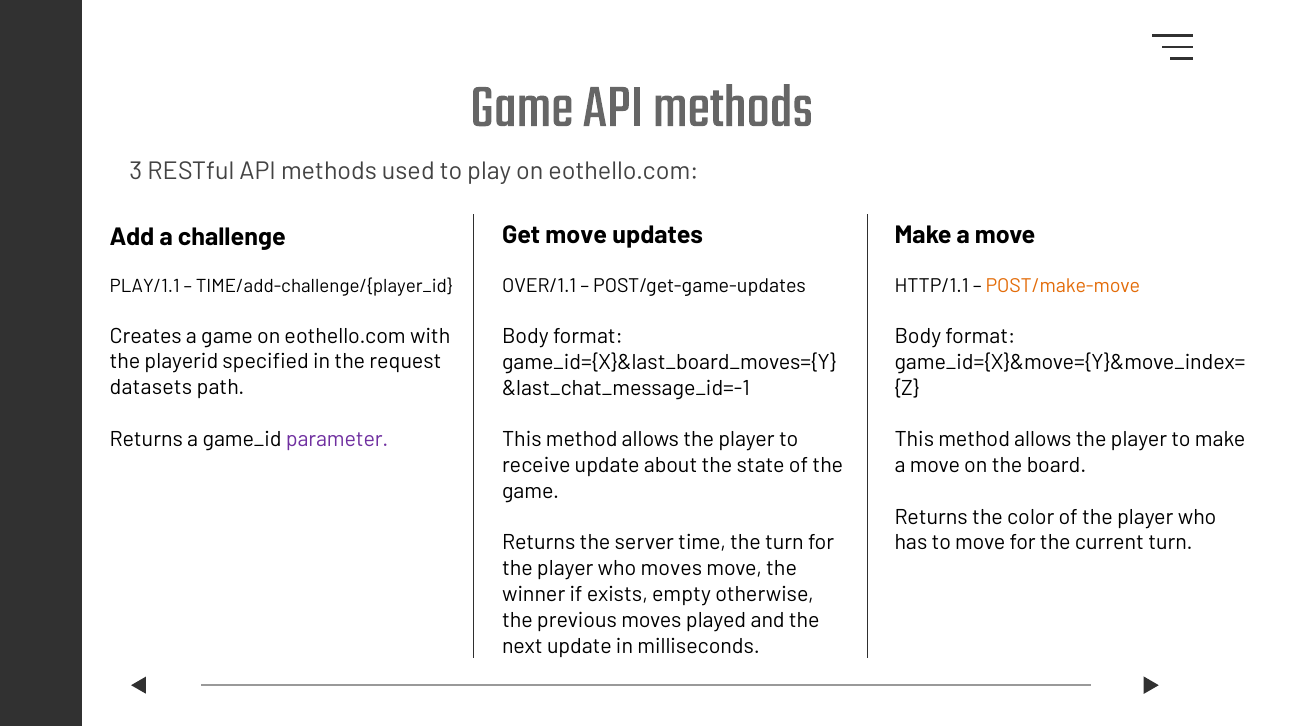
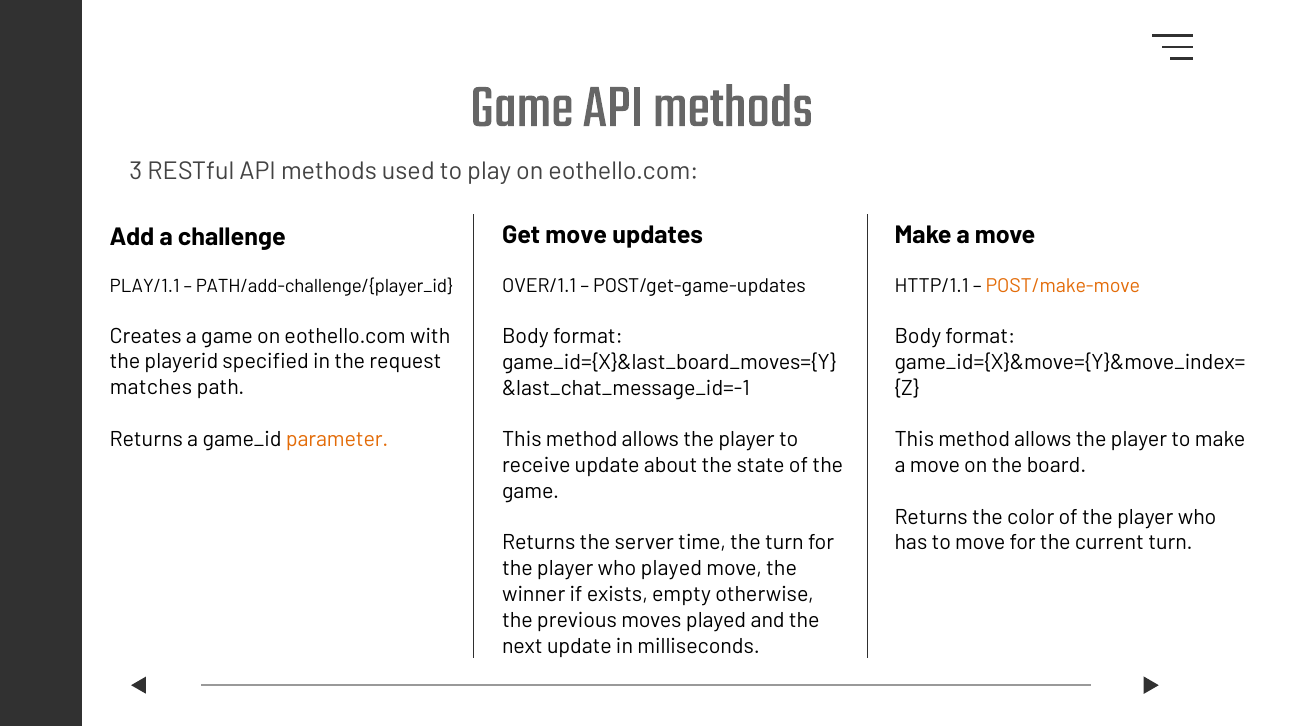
TIME/add-challenge/{player_id: TIME/add-challenge/{player_id -> PATH/add-challenge/{player_id
datasets: datasets -> matches
parameter colour: purple -> orange
who moves: moves -> played
